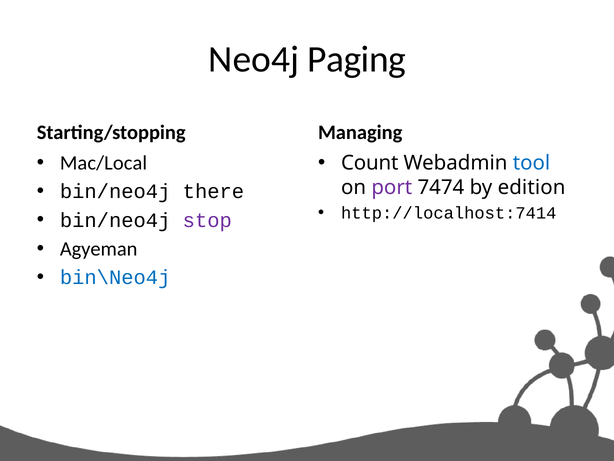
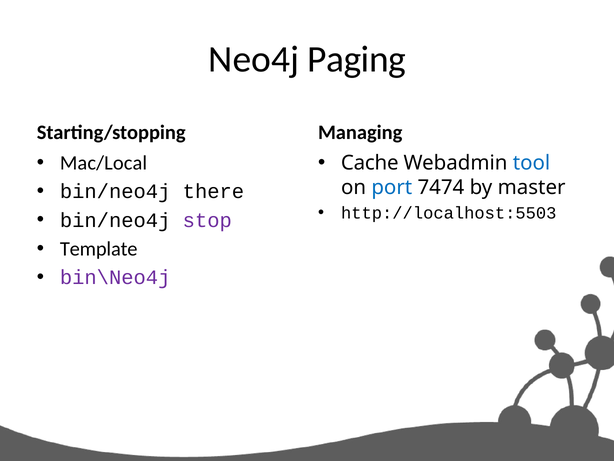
Count: Count -> Cache
port colour: purple -> blue
edition: edition -> master
http://localhost:7414: http://localhost:7414 -> http://localhost:5503
Agyeman: Agyeman -> Template
bin\Neo4j colour: blue -> purple
